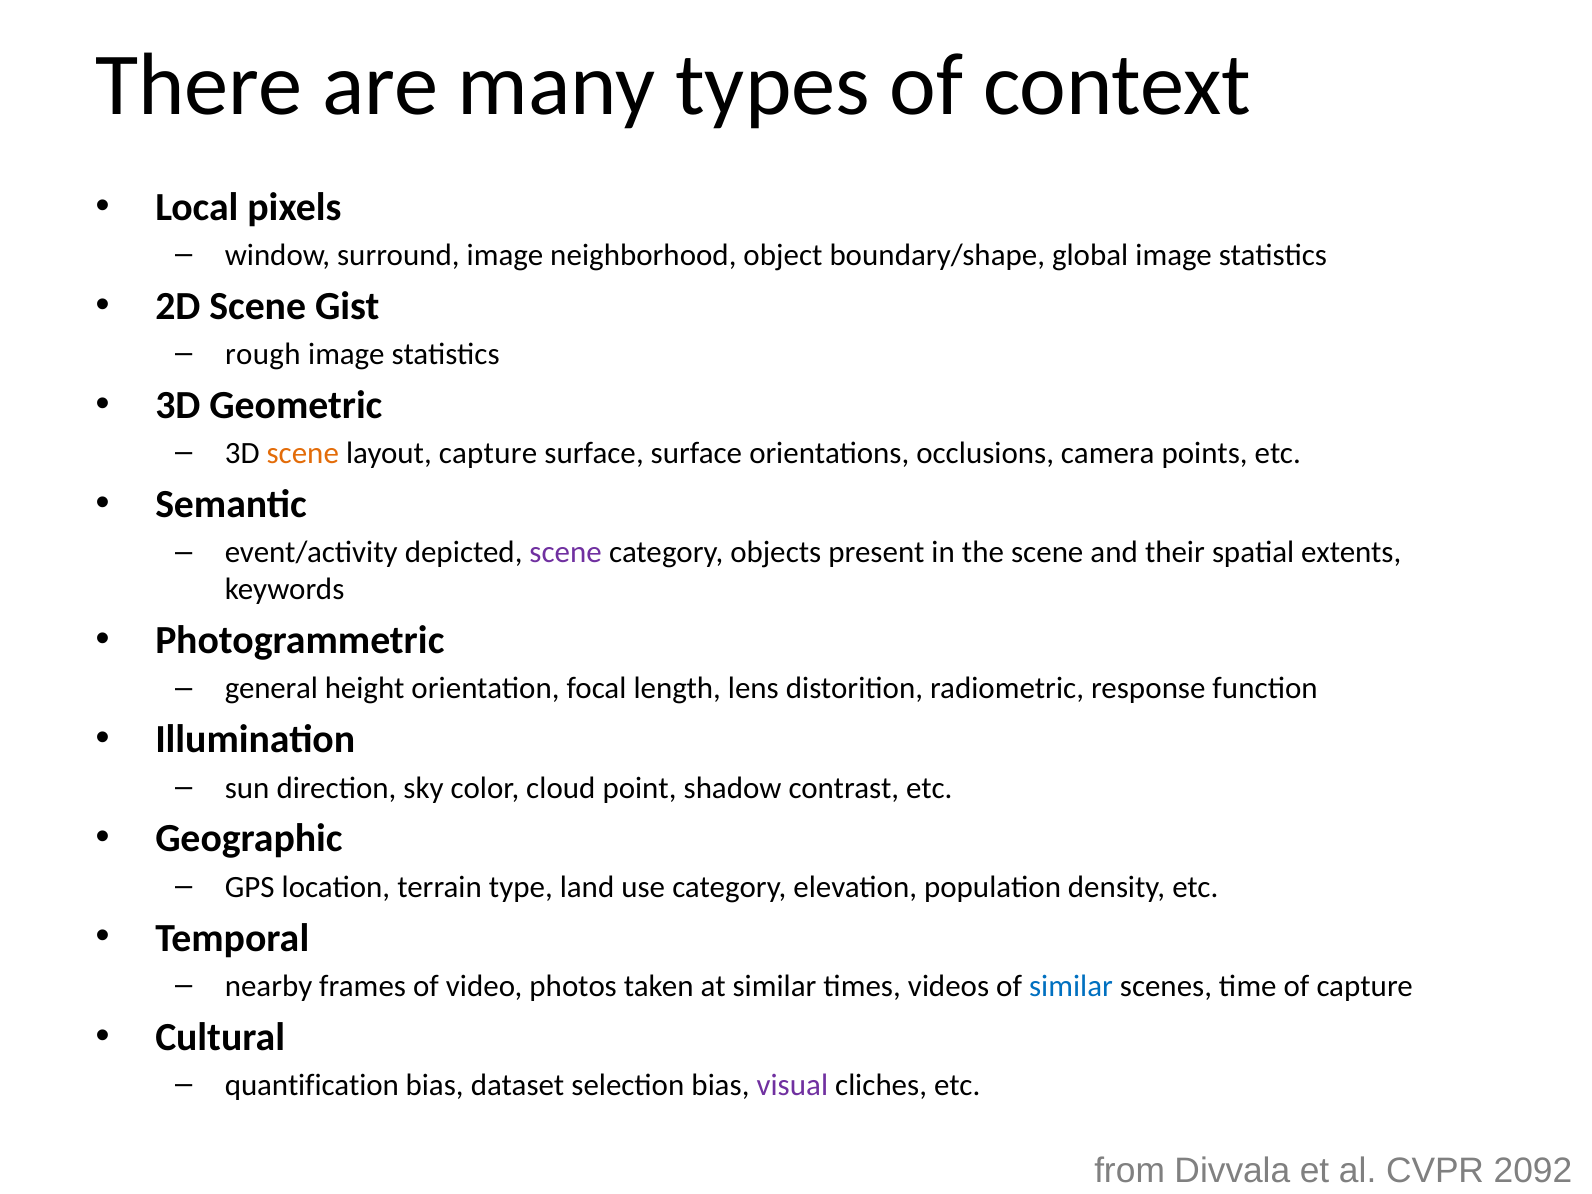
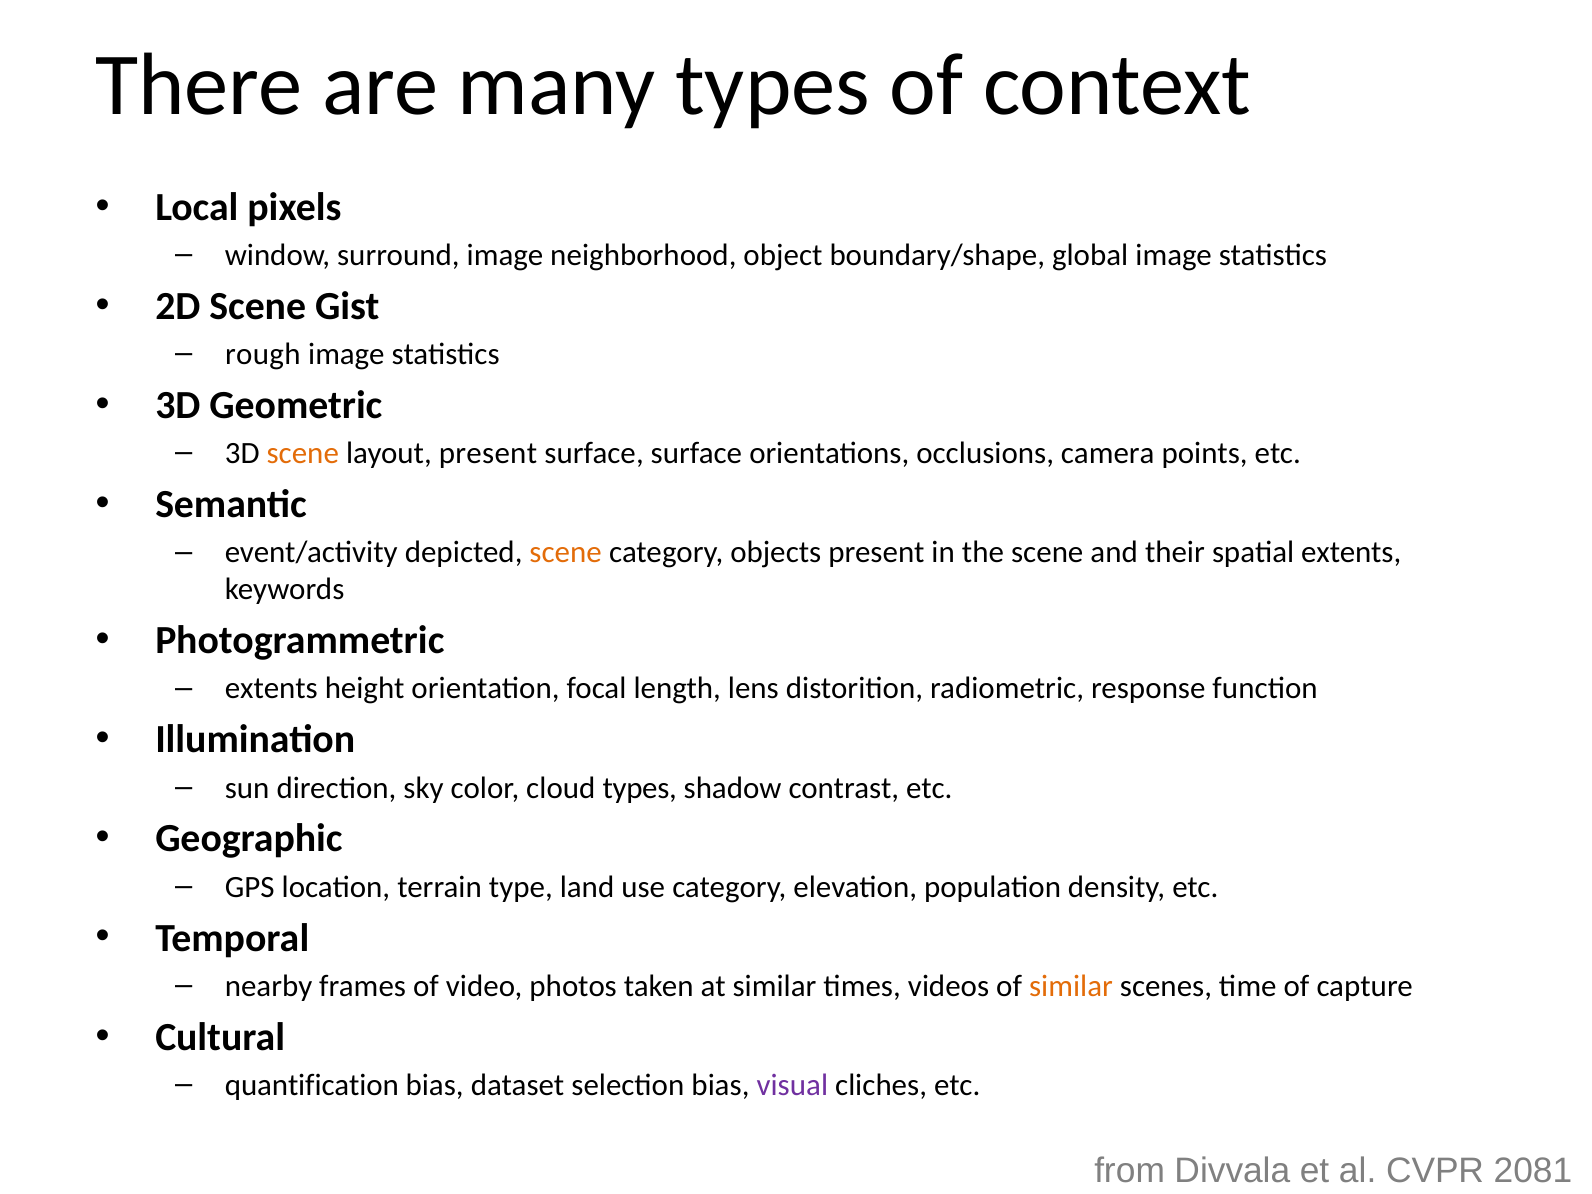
layout capture: capture -> present
scene at (566, 552) colour: purple -> orange
general at (271, 689): general -> extents
cloud point: point -> types
similar at (1071, 986) colour: blue -> orange
2092: 2092 -> 2081
